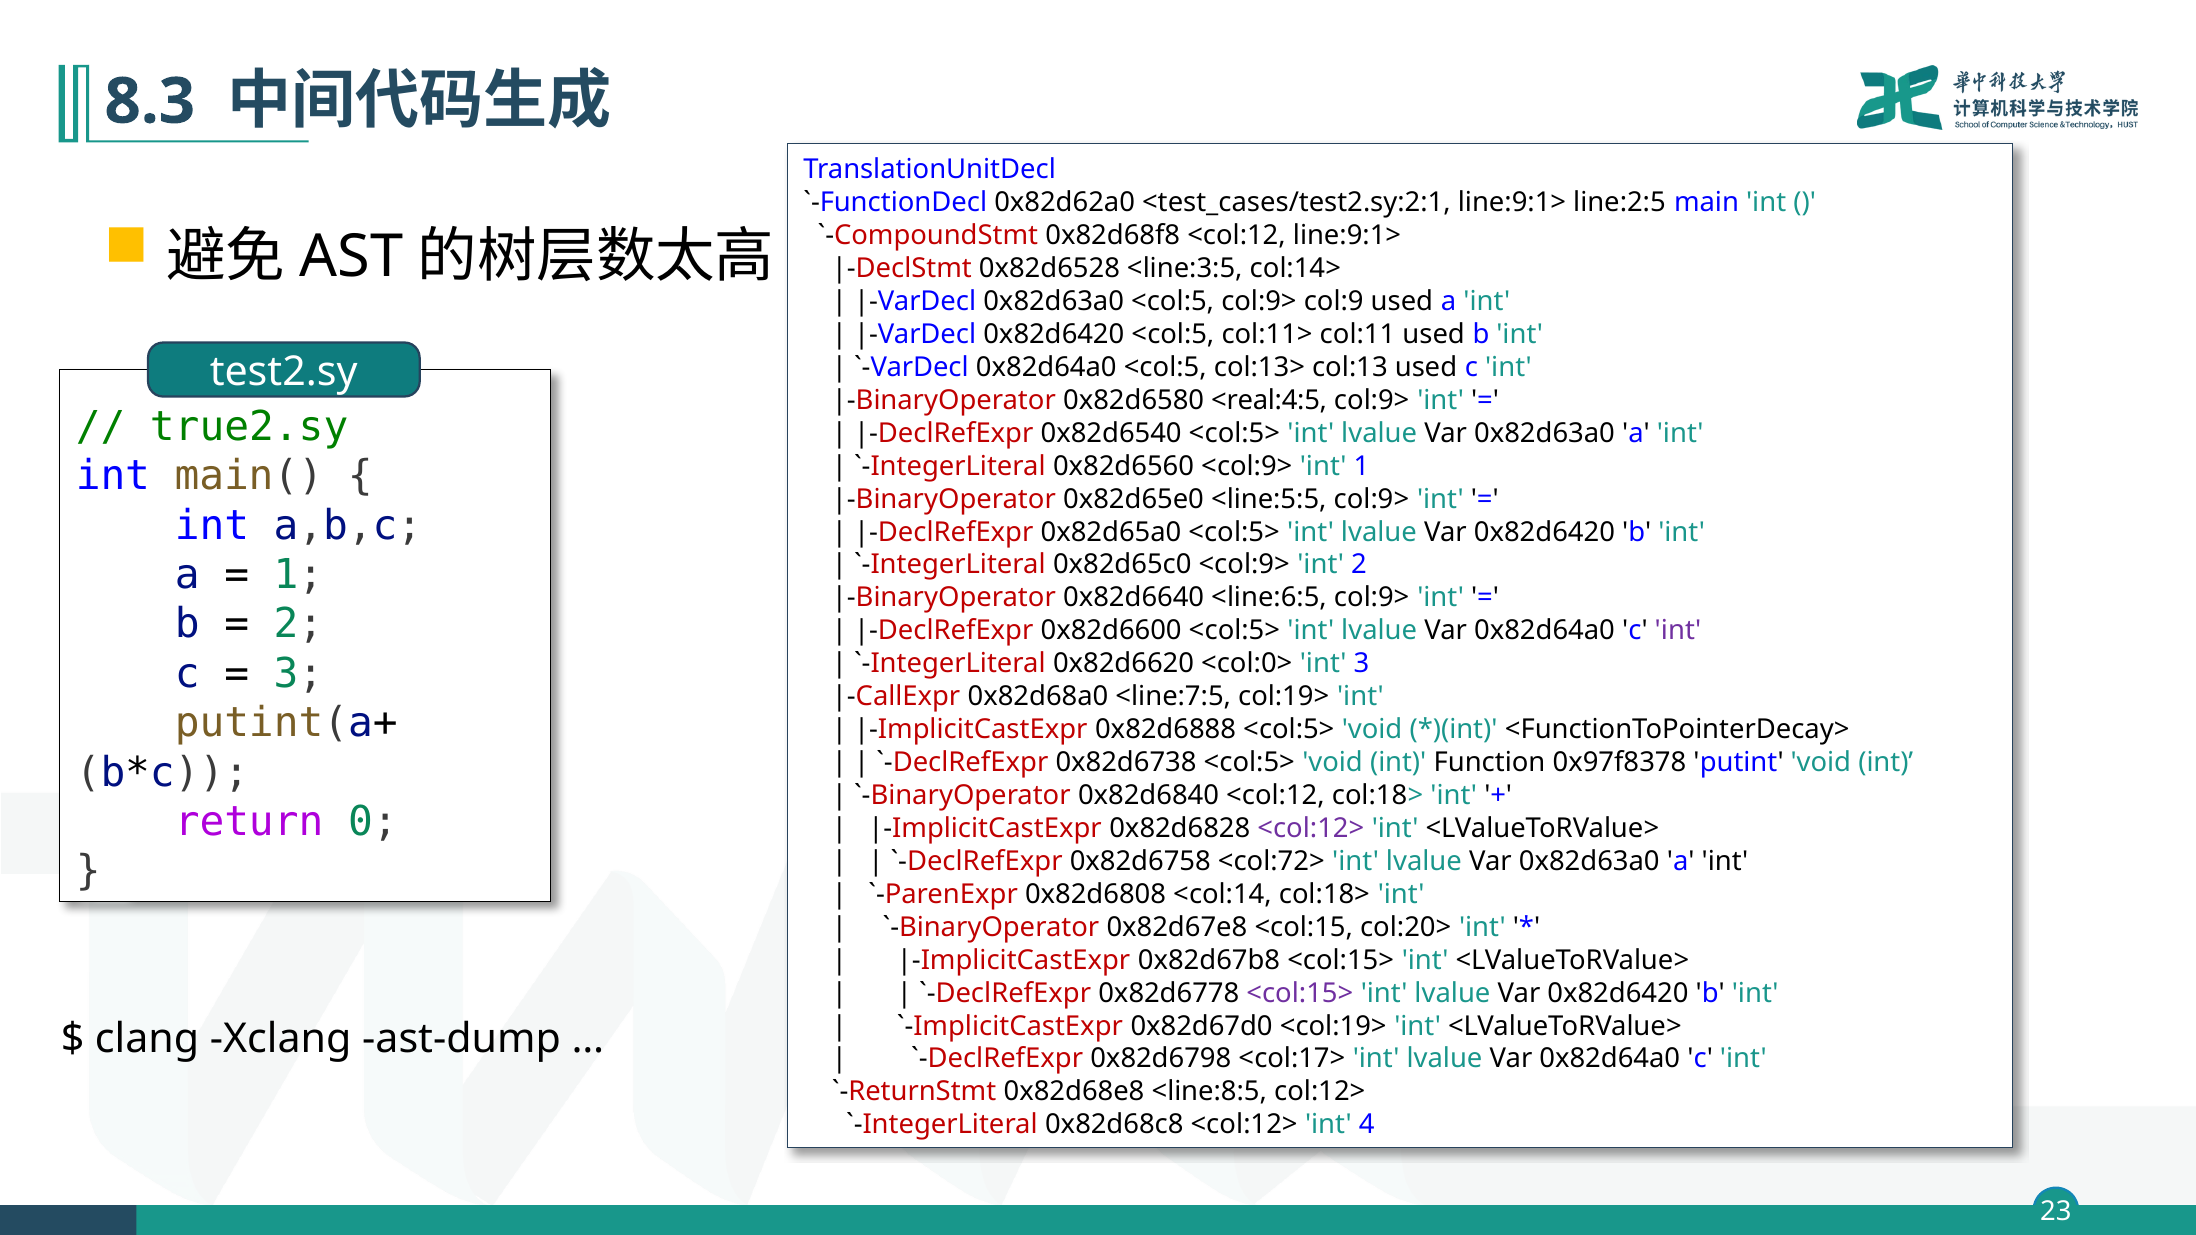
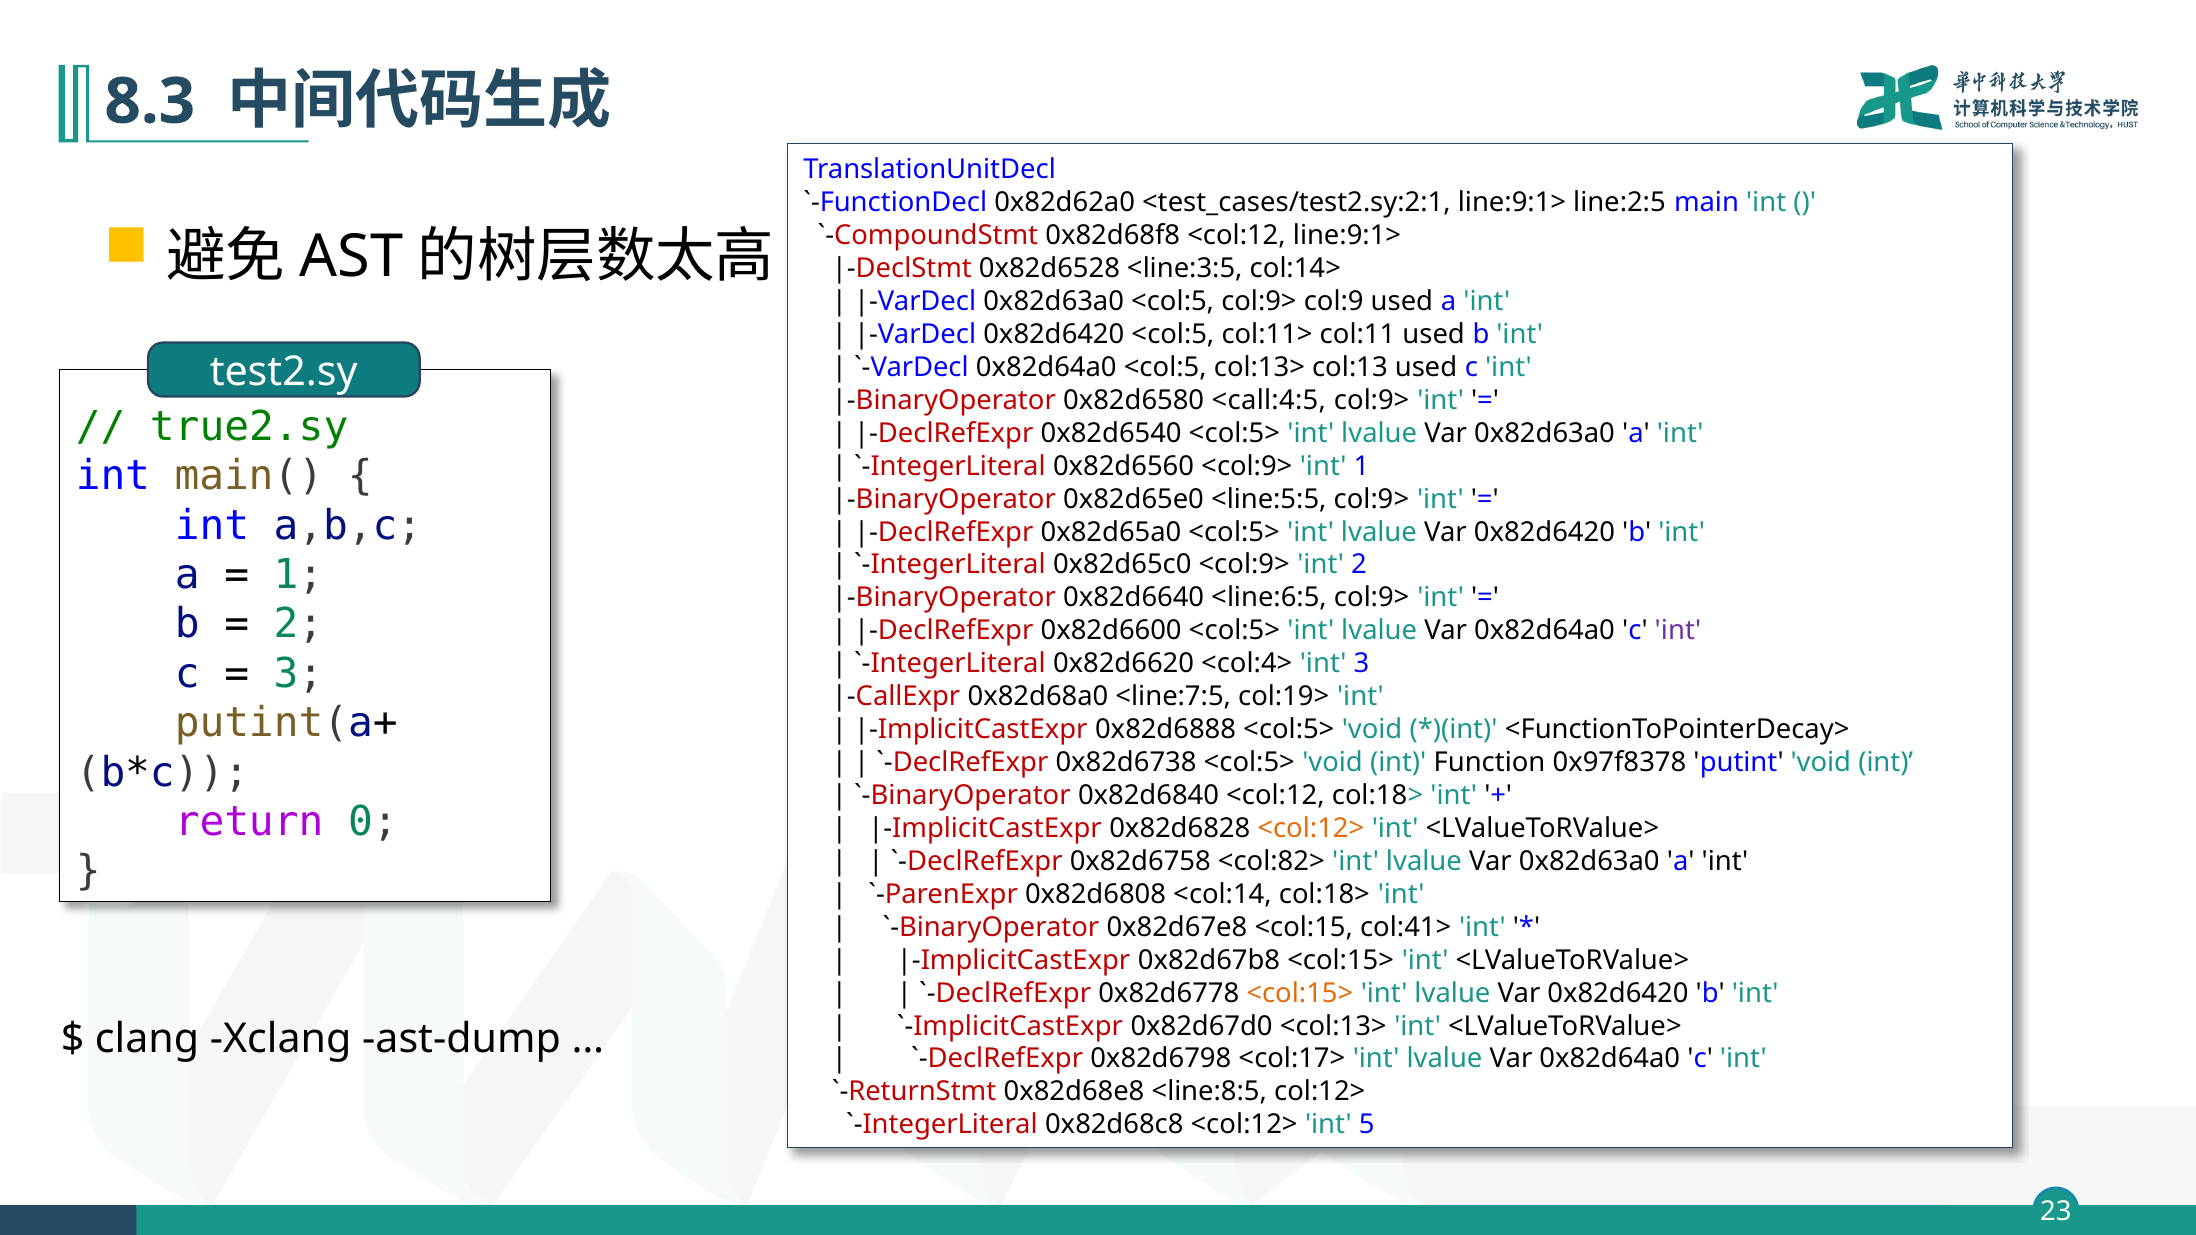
<real:4:5: <real:4:5 -> <call:4:5
<col:0>: <col:0> -> <col:4>
<col:12> at (1311, 829) colour: purple -> orange
<col:72>: <col:72> -> <col:82>
col:20>: col:20> -> col:41>
<col:15> at (1300, 993) colour: purple -> orange
<col:19>: <col:19> -> <col:13>
4: 4 -> 5
